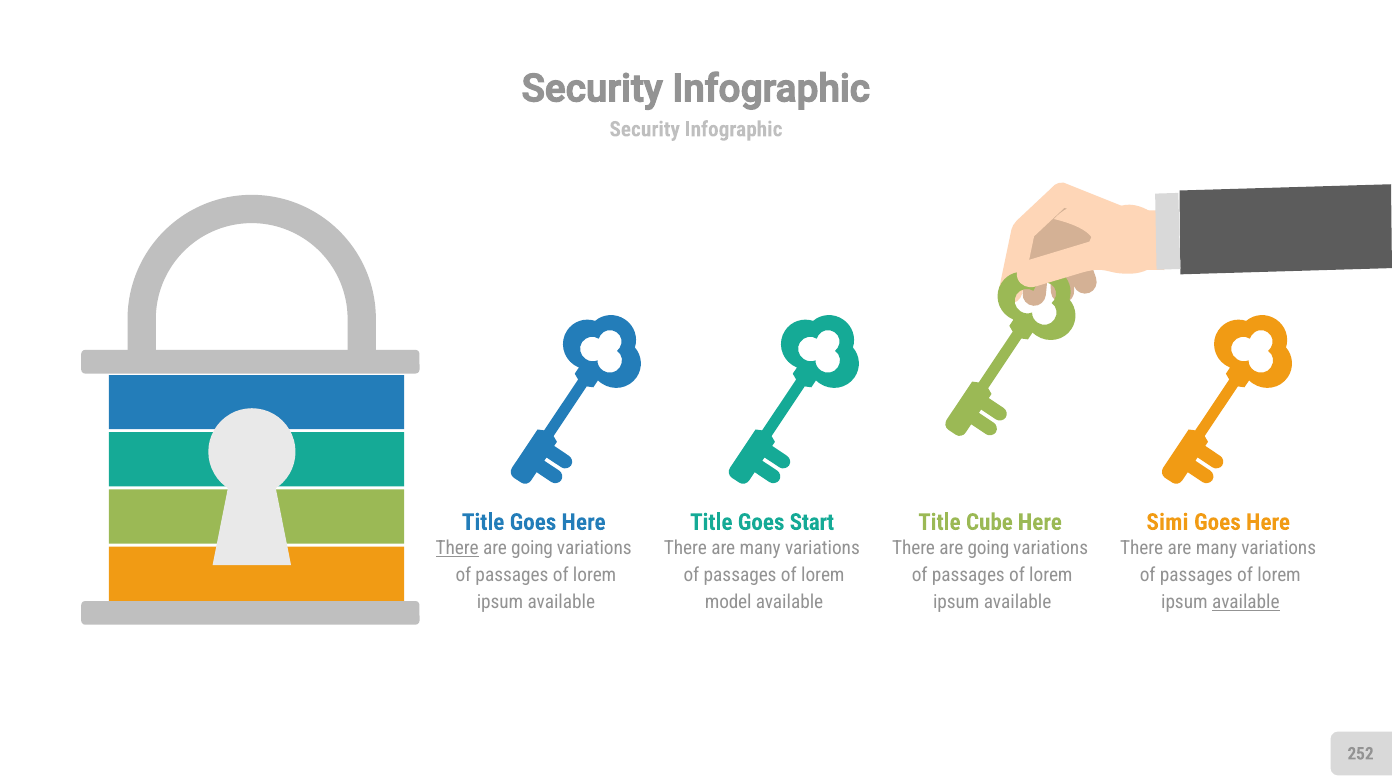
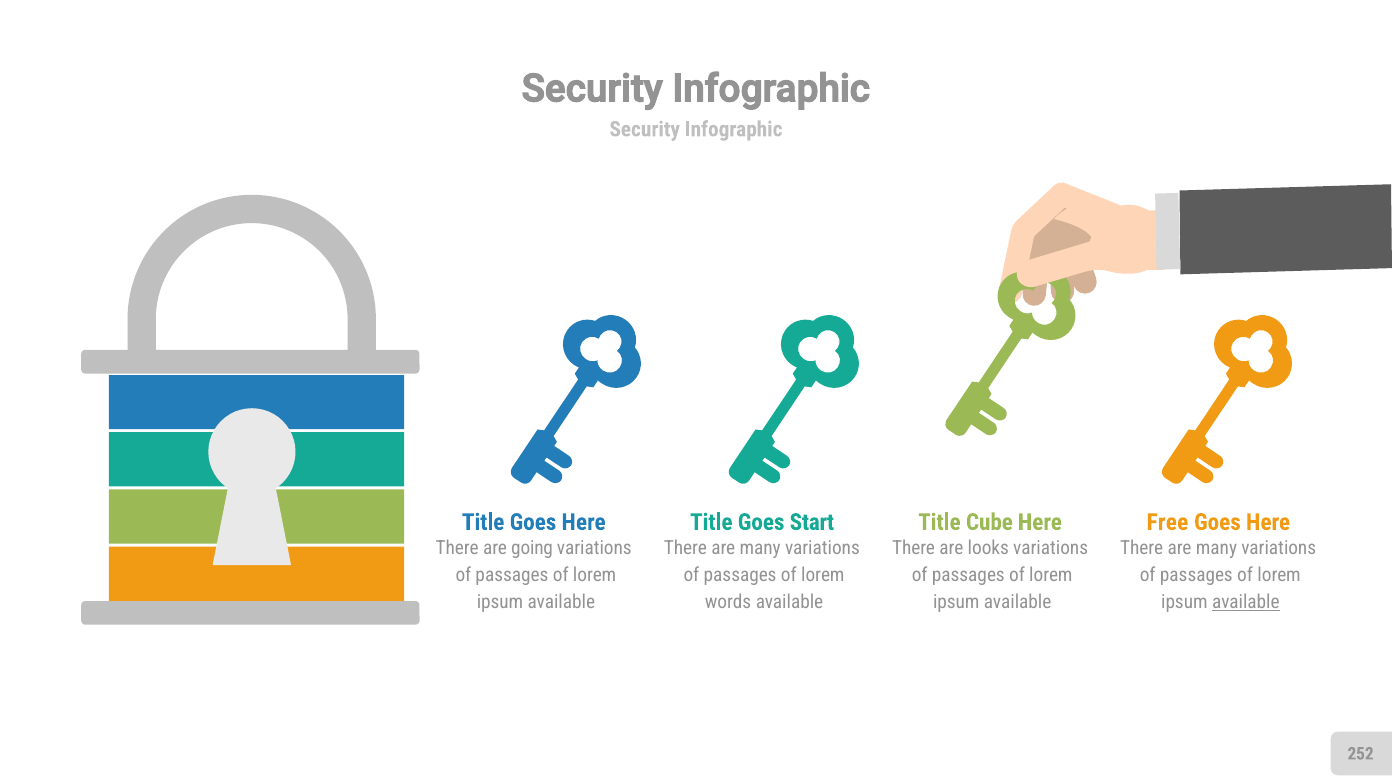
Simi: Simi -> Free
There at (457, 548) underline: present -> none
going at (988, 548): going -> looks
model: model -> words
